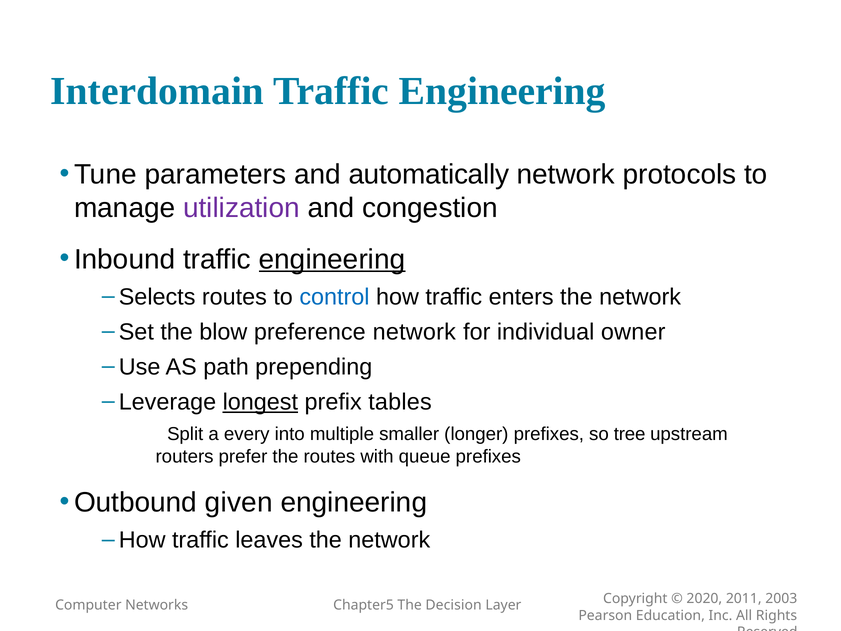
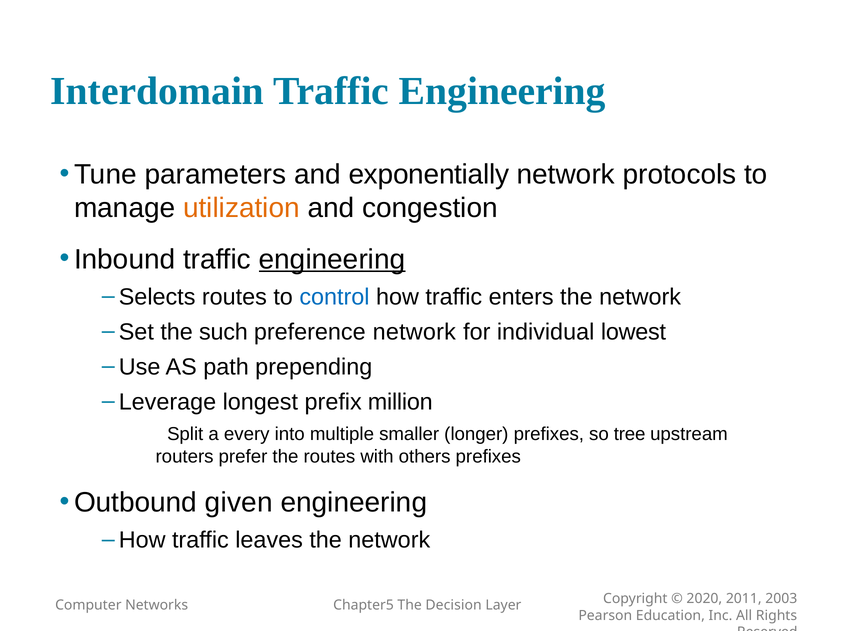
automatically: automatically -> exponentially
utilization colour: purple -> orange
blow: blow -> such
owner: owner -> lowest
longest underline: present -> none
tables: tables -> million
queue: queue -> others
